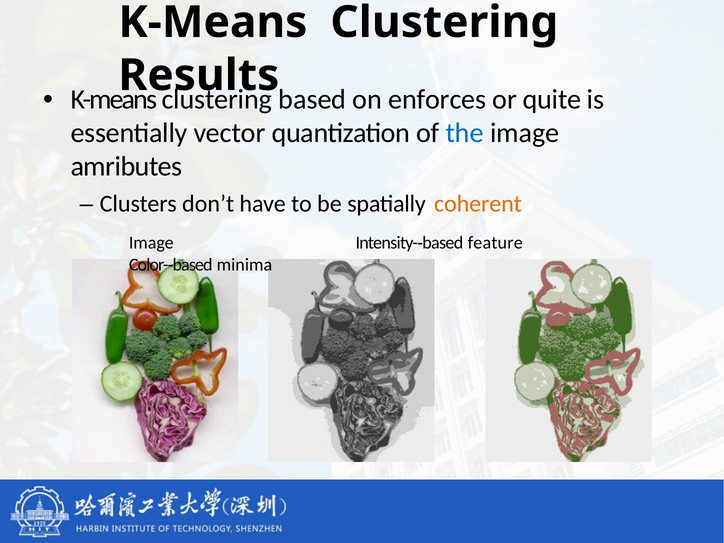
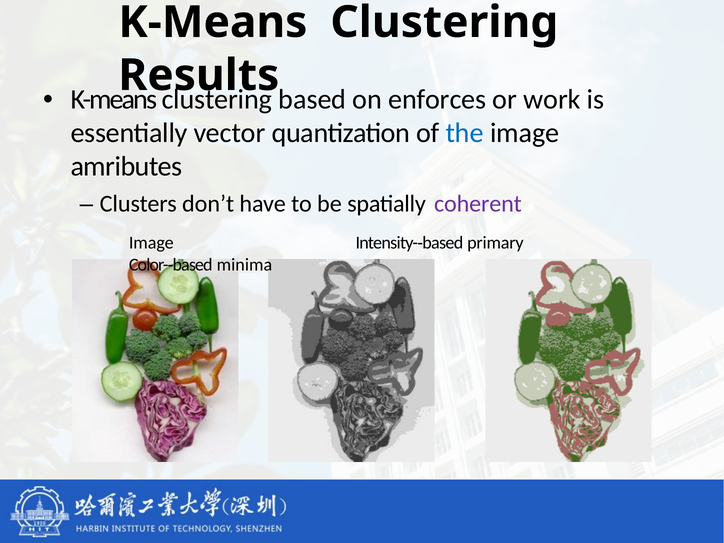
quite: quite -> work
coherent colour: orange -> purple
feature: feature -> primary
